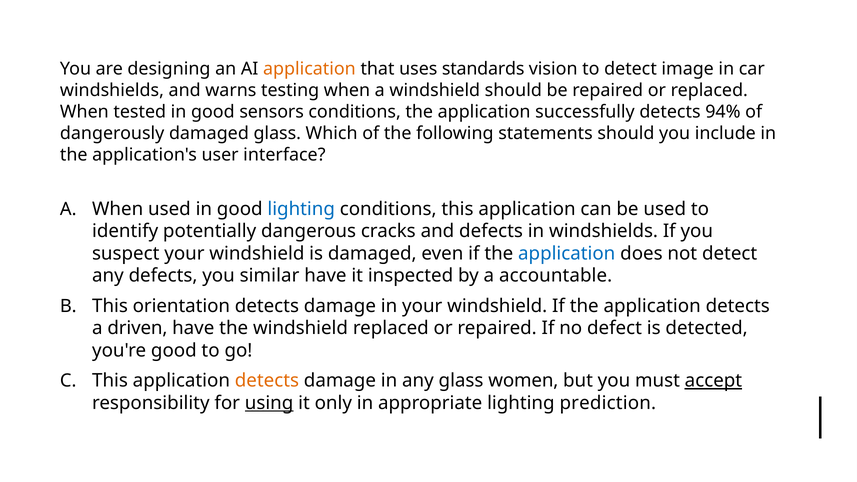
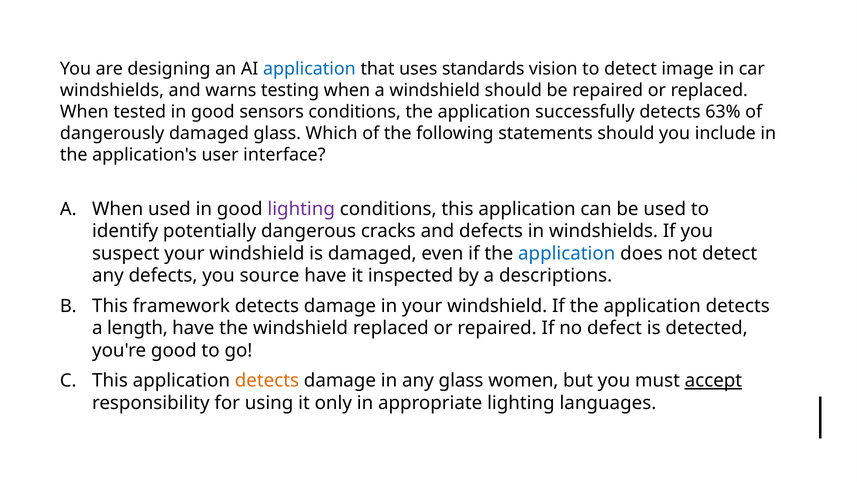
application at (309, 69) colour: orange -> blue
94%: 94% -> 63%
lighting at (301, 209) colour: blue -> purple
similar: similar -> source
accountable: accountable -> descriptions
orientation: orientation -> framework
driven: driven -> length
using underline: present -> none
prediction: prediction -> languages
